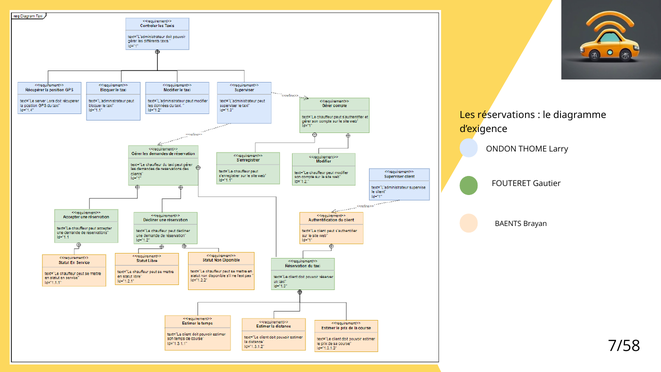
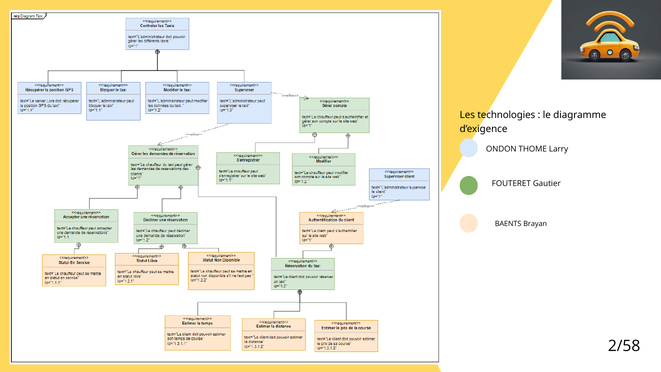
réservations: réservations -> technologies
7/58: 7/58 -> 2/58
